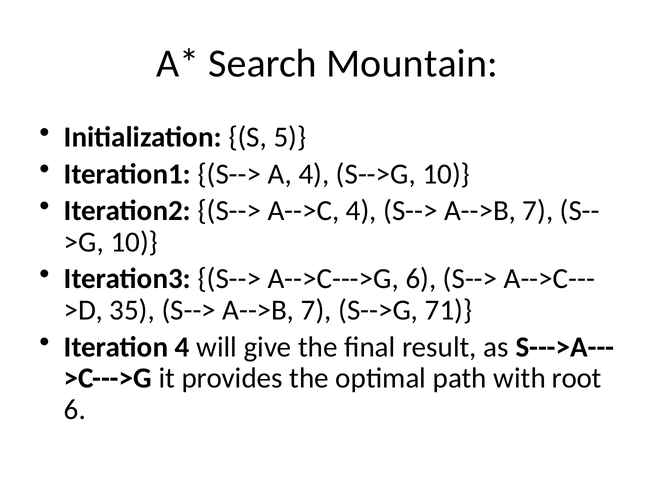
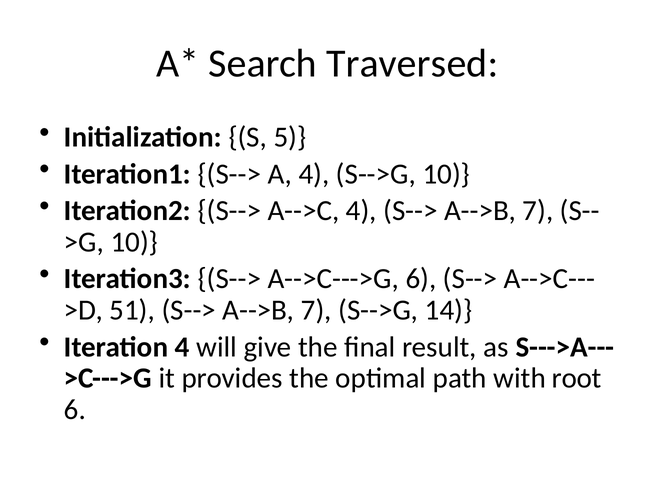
Mountain: Mountain -> Traversed
35: 35 -> 51
71: 71 -> 14
